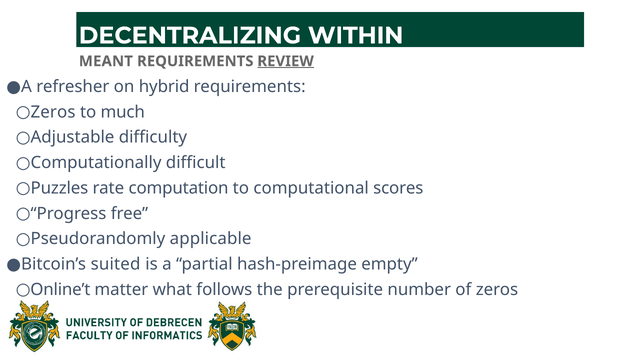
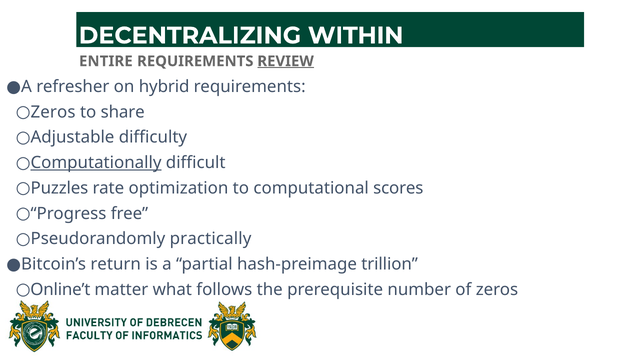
MEANT: MEANT -> ENTIRE
much: much -> share
Computationally underline: none -> present
computation: computation -> optimization
applicable: applicable -> practically
suited: suited -> return
empty: empty -> trillion
